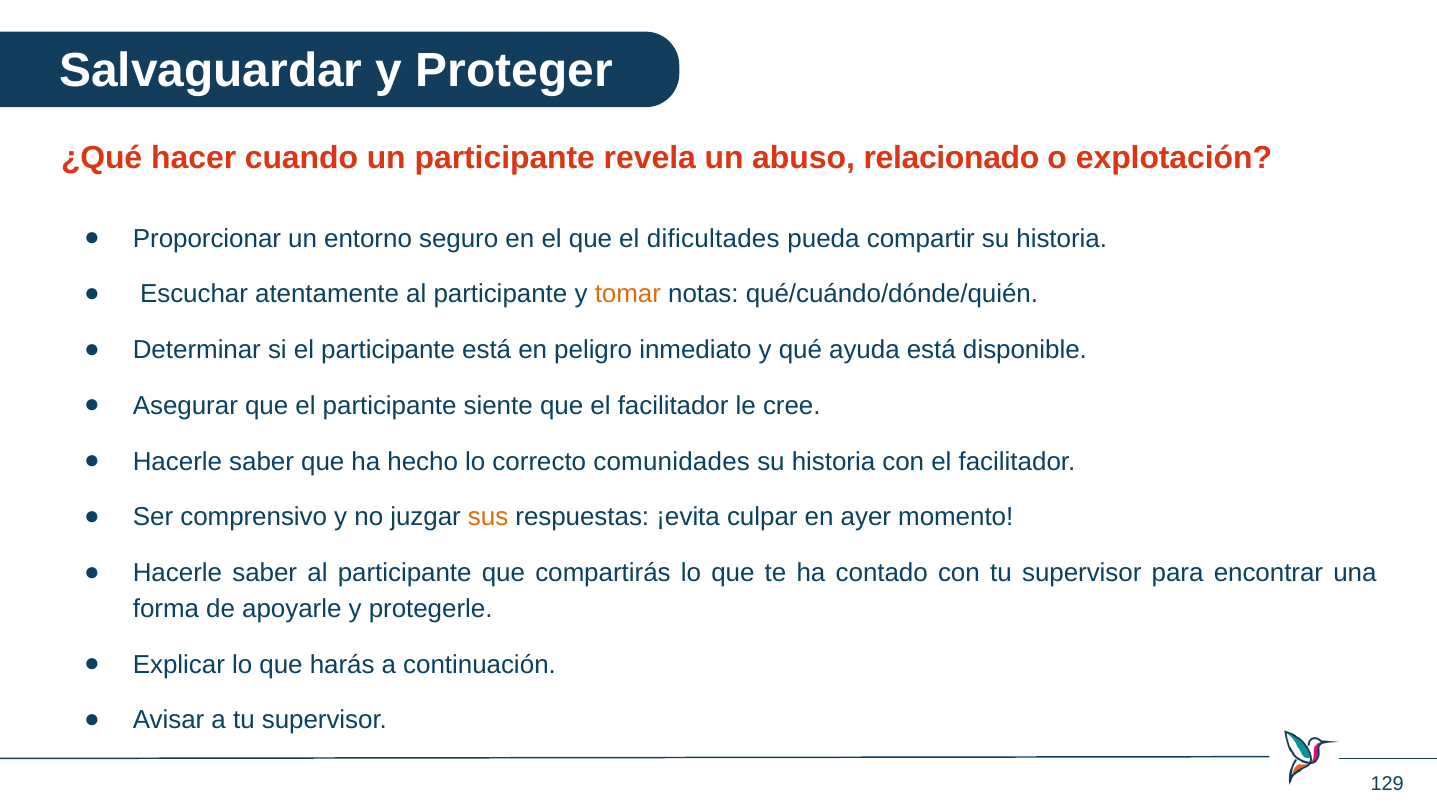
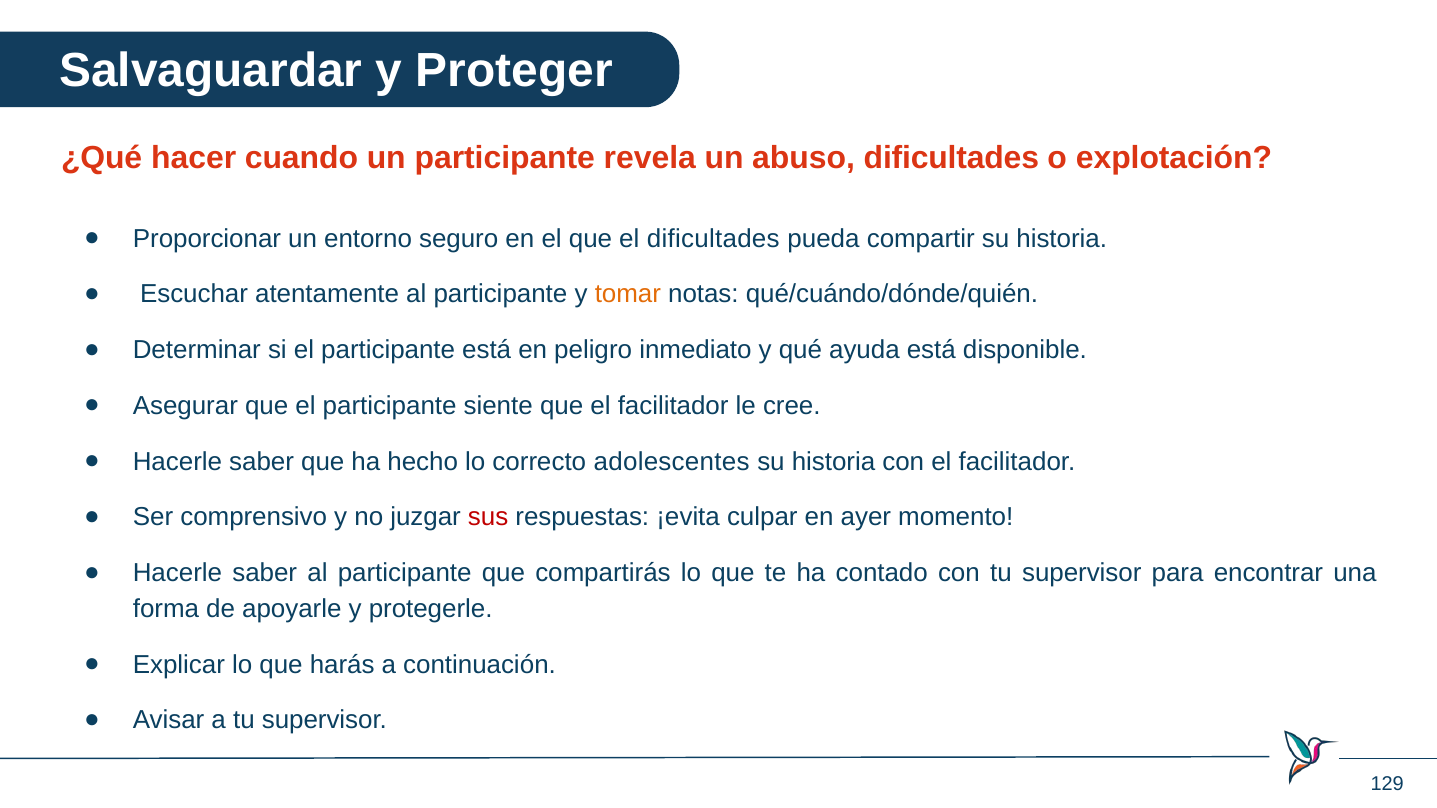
abuso relacionado: relacionado -> dificultades
comunidades: comunidades -> adolescentes
sus colour: orange -> red
